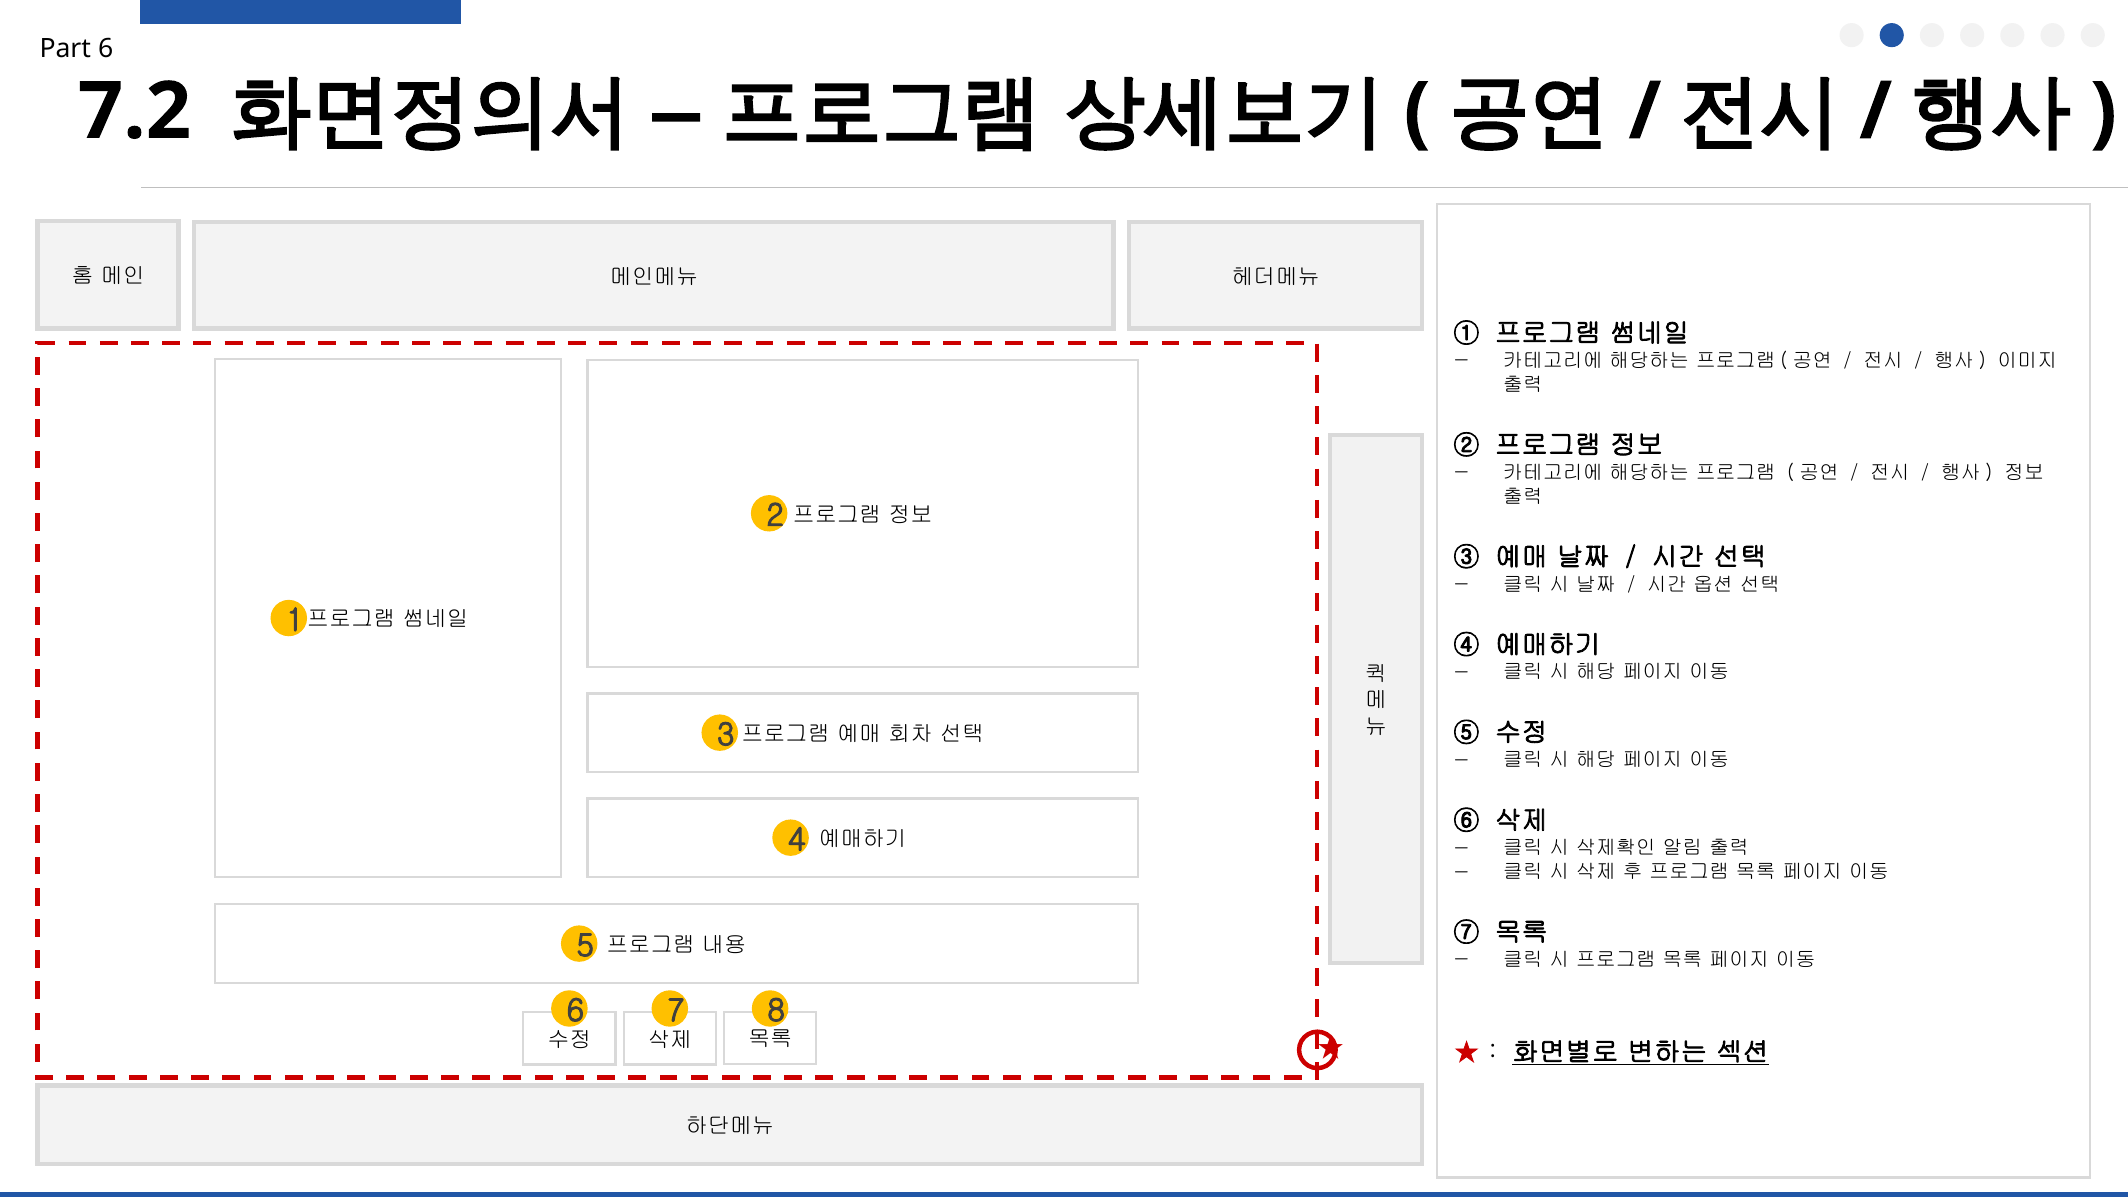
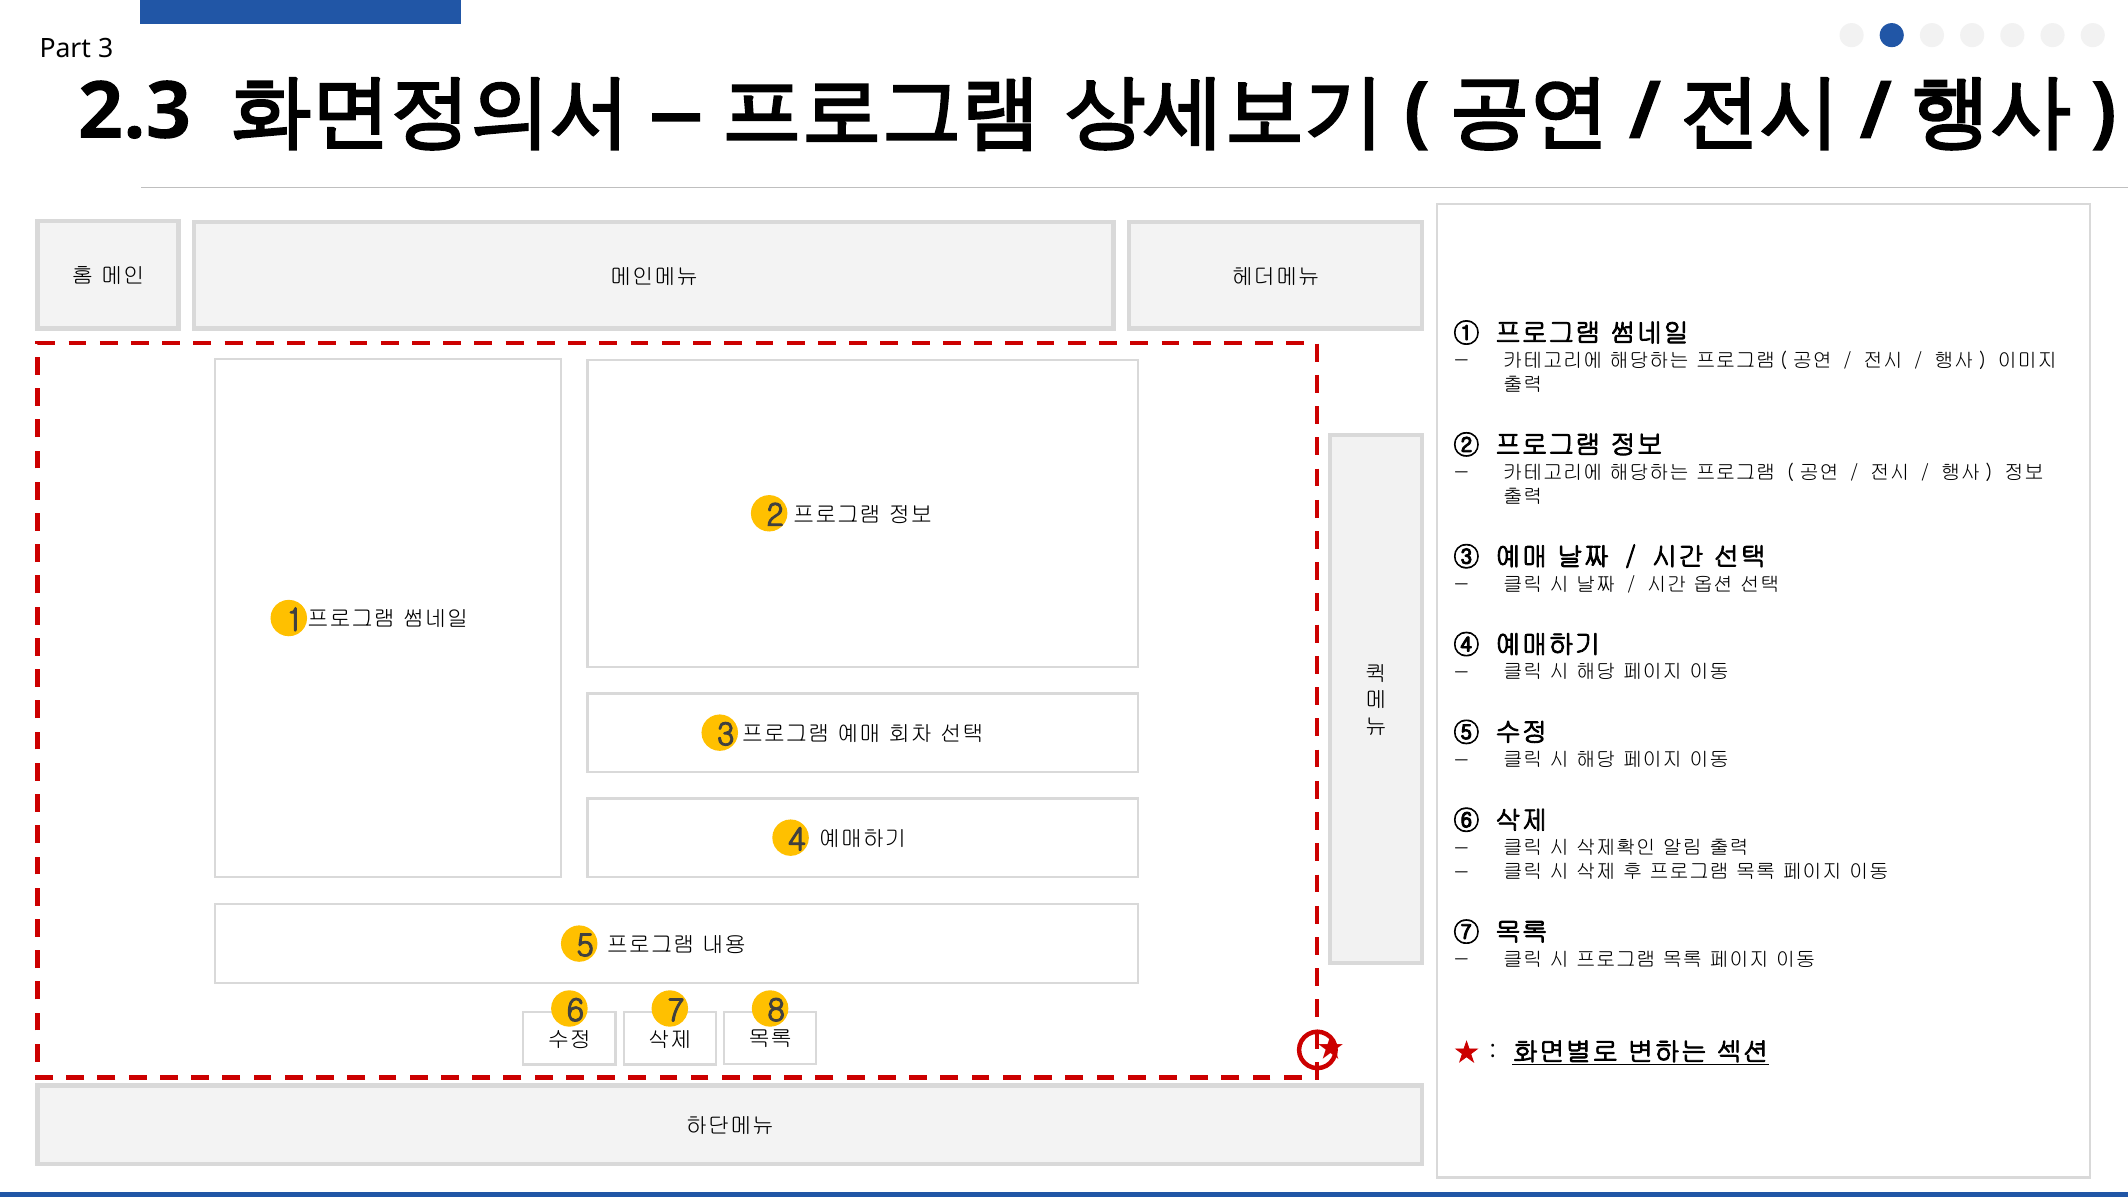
Part 6: 6 -> 3
7.2: 7.2 -> 2.3
